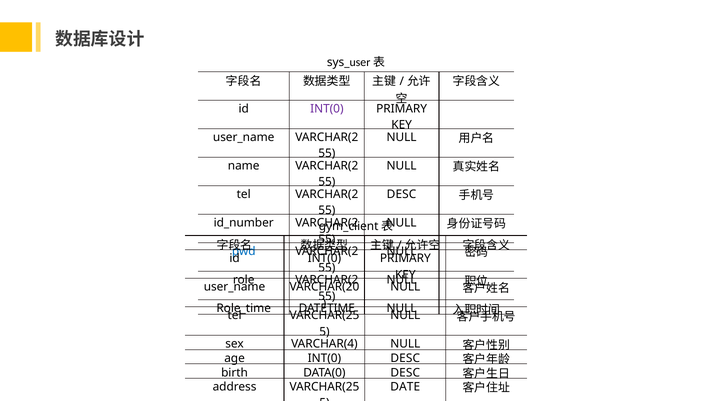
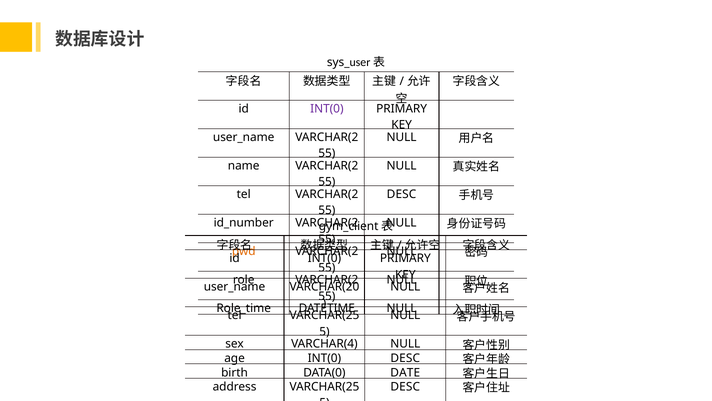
pwd colour: blue -> orange
DATA(0 DESC: DESC -> DATE
DATE at (405, 386): DATE -> DESC
